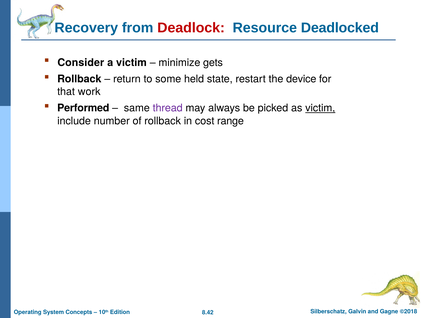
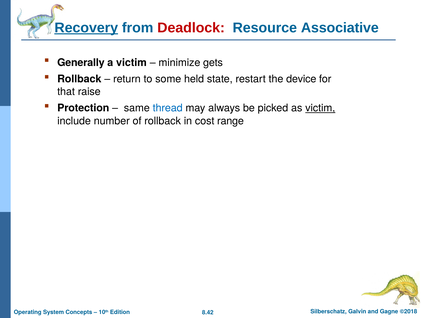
Recovery underline: none -> present
Deadlocked: Deadlocked -> Associative
Consider: Consider -> Generally
work: work -> raise
Performed: Performed -> Protection
thread colour: purple -> blue
